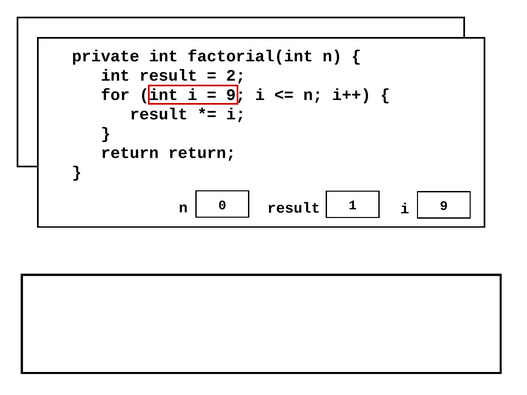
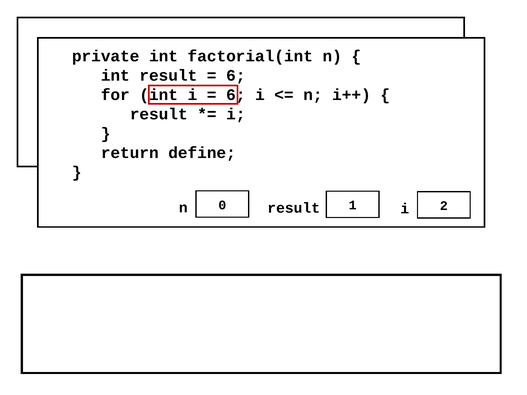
2 at (236, 76): 2 -> 6
9 at (236, 95): 9 -> 6
return return: return -> define
n 9: 9 -> 2
